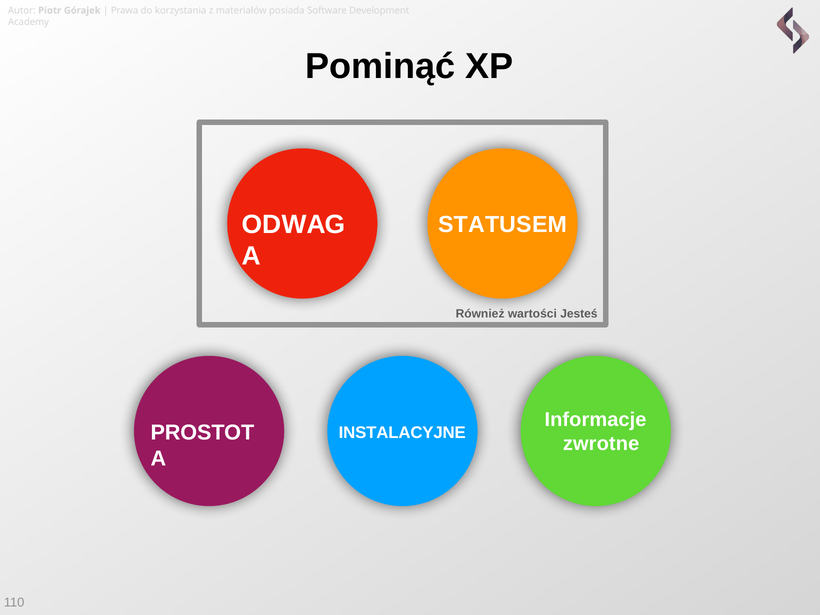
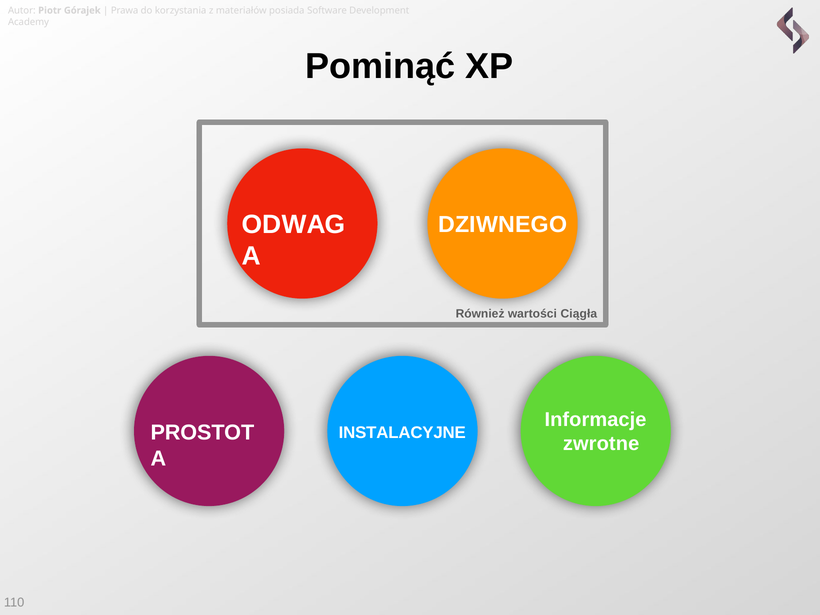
STATUSEM: STATUSEM -> DZIWNEGO
Jesteś: Jesteś -> Ciągła
